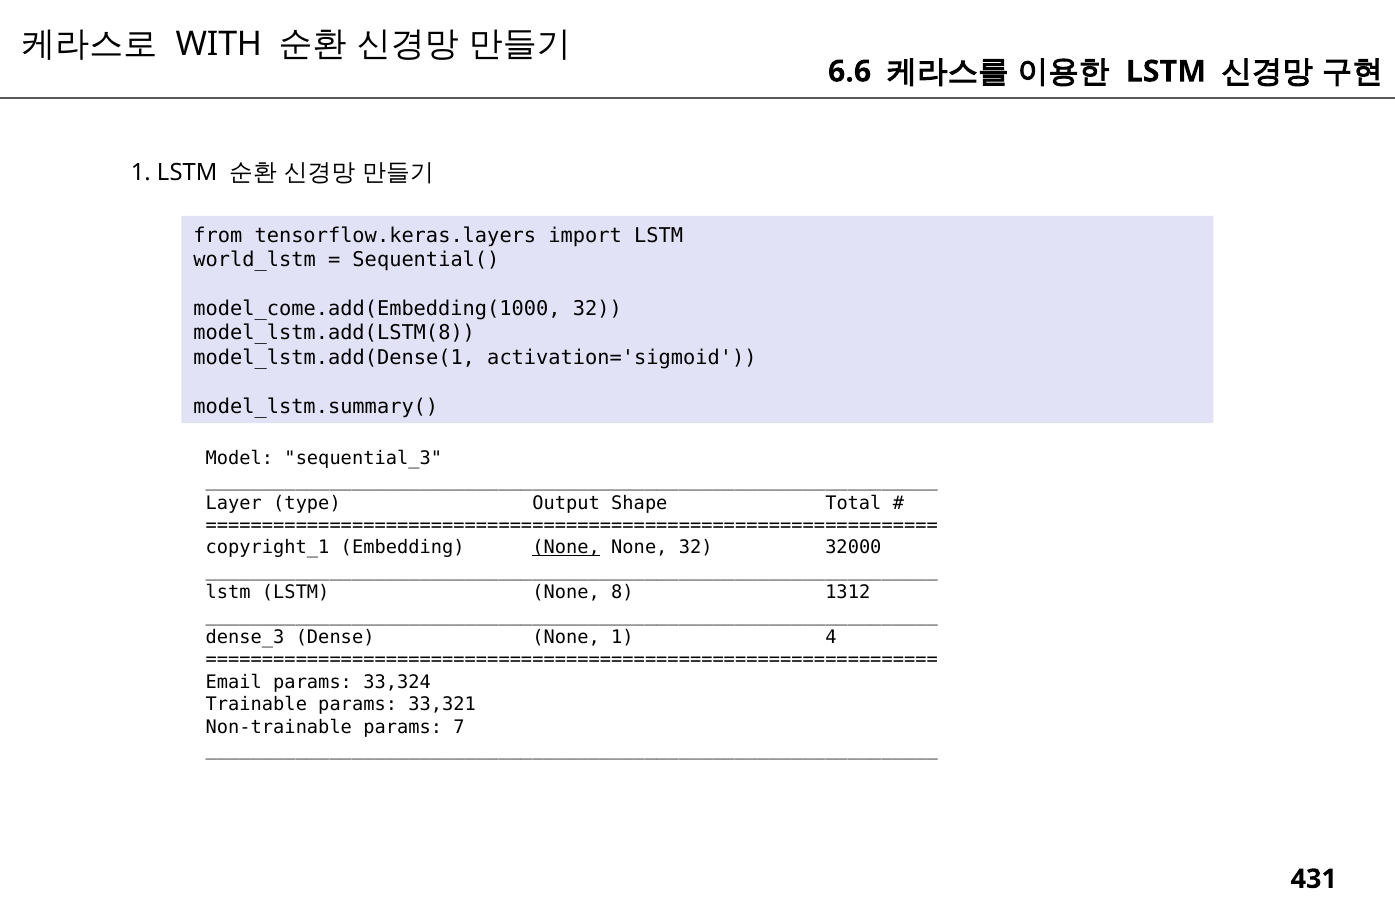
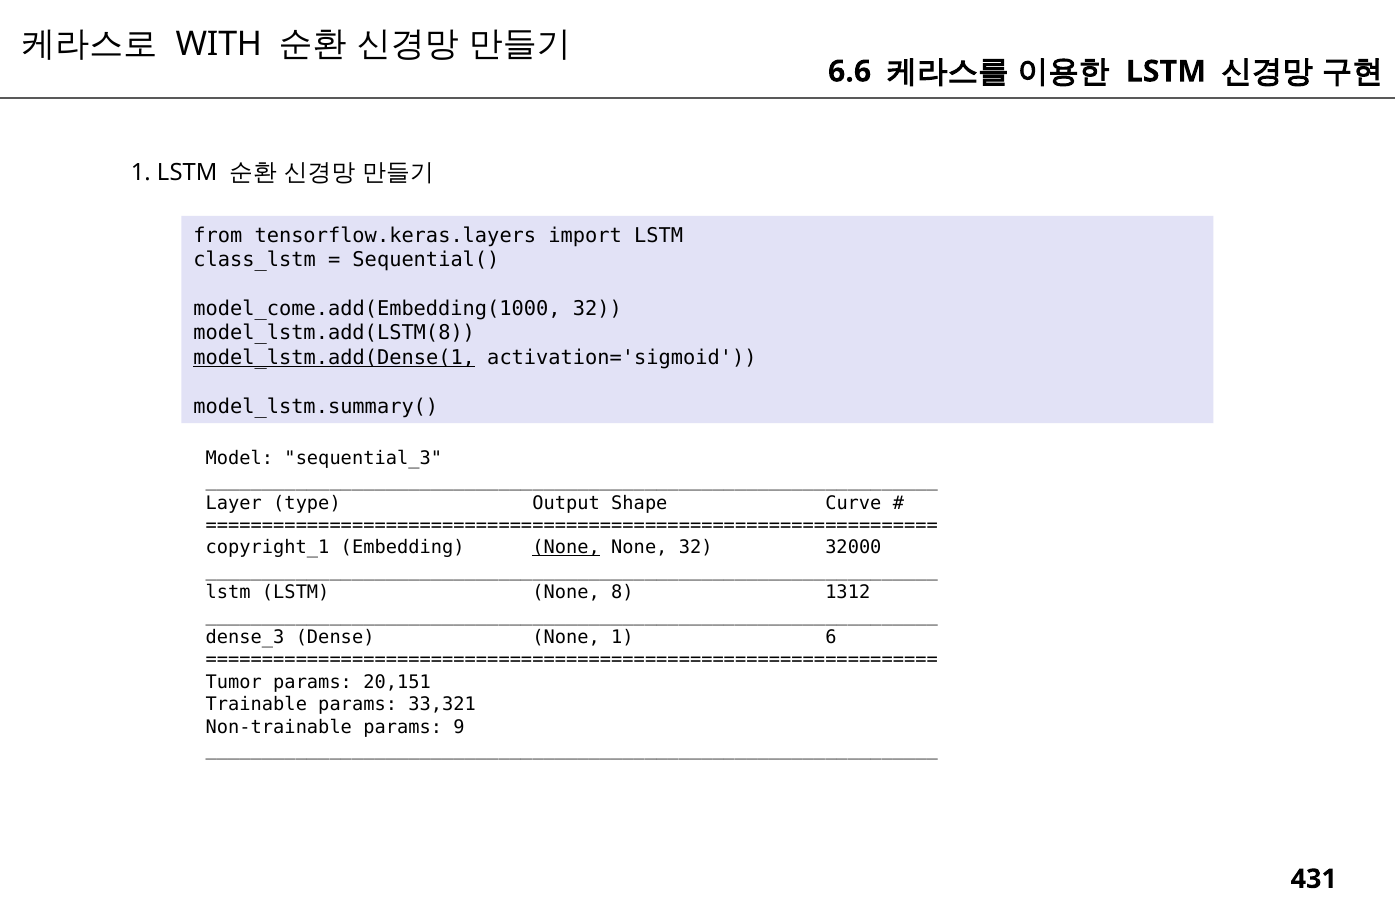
world_lstm: world_lstm -> class_lstm
model_lstm.add(Dense(1 underline: none -> present
Total: Total -> Curve
4: 4 -> 6
Email: Email -> Tumor
33,324: 33,324 -> 20,151
7: 7 -> 9
